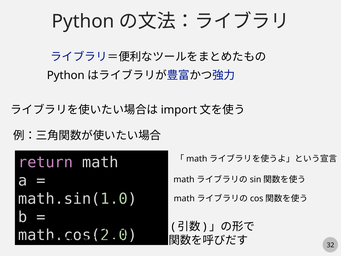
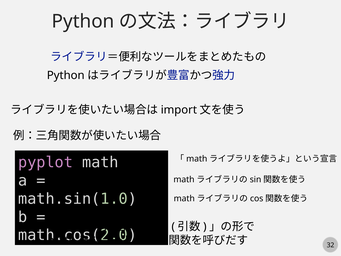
return: return -> pyplot
